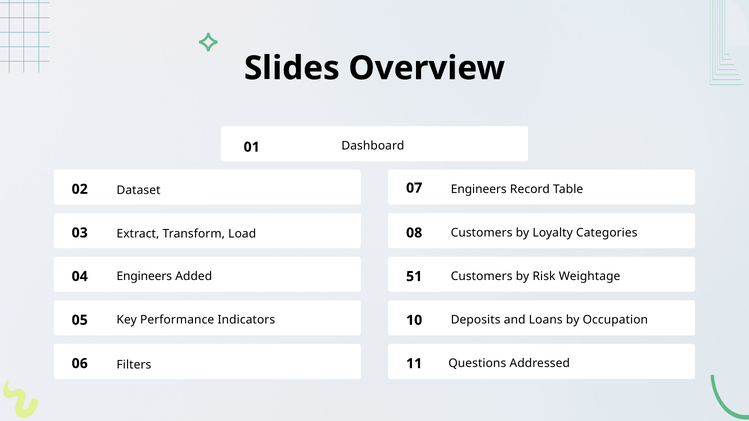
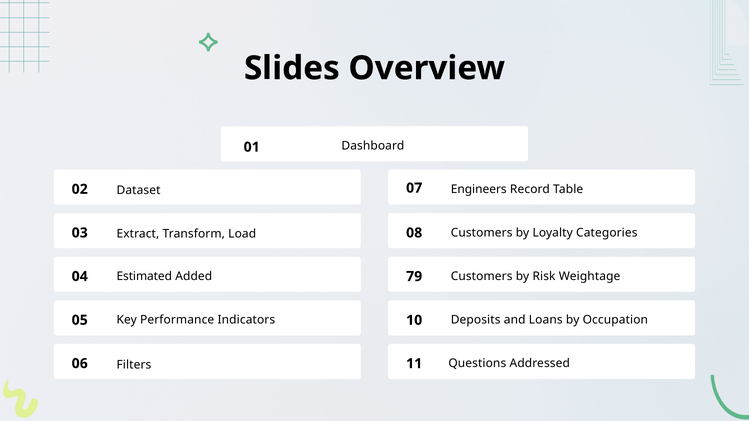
Engineers at (144, 277): Engineers -> Estimated
51: 51 -> 79
